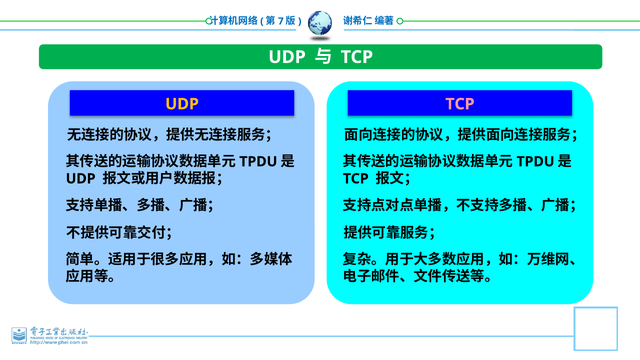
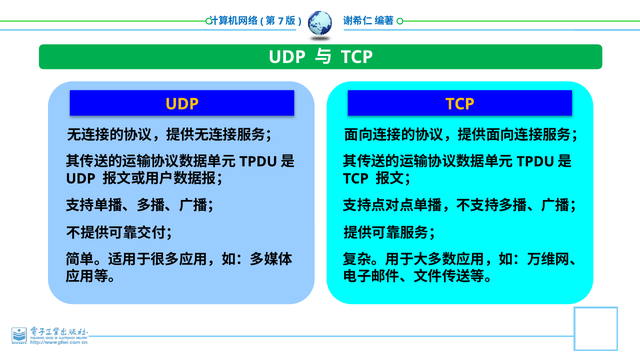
TCP at (460, 104) colour: pink -> yellow
